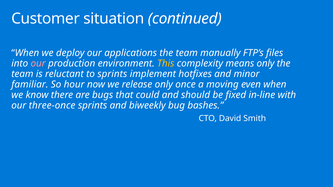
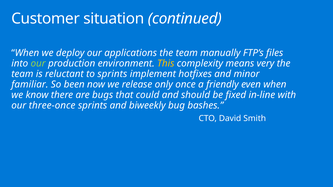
our at (38, 64) colour: pink -> light green
means only: only -> very
hour: hour -> been
moving: moving -> friendly
